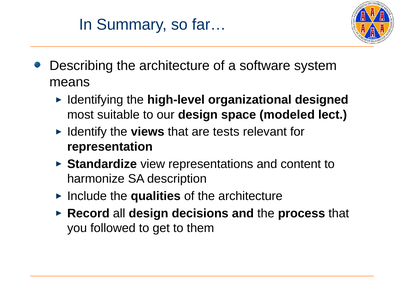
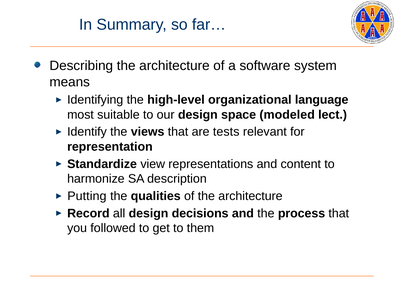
designed: designed -> language
Include: Include -> Putting
